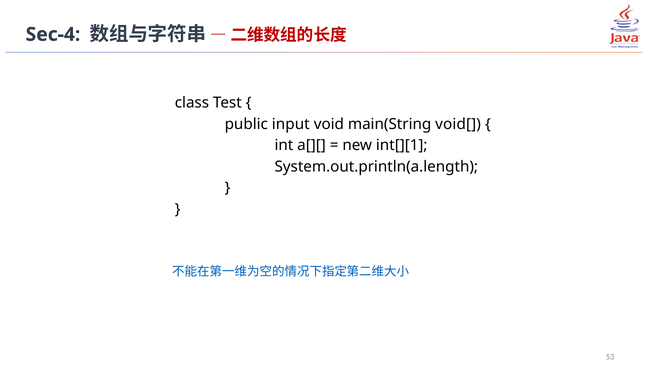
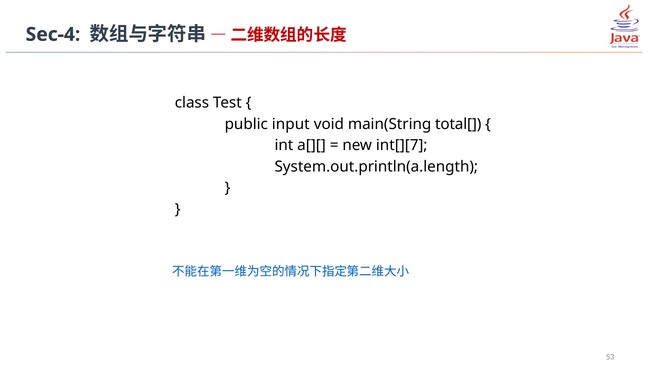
void[: void[ -> total[
int[][1: int[][1 -> int[][7
